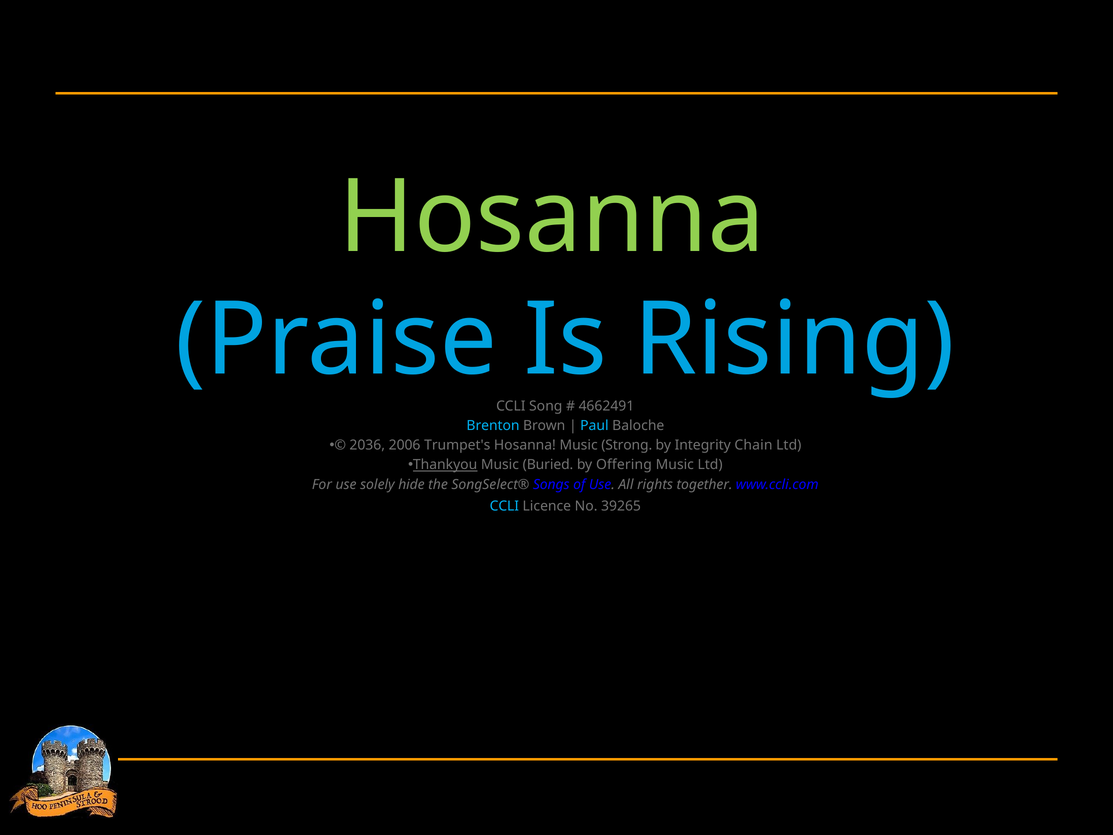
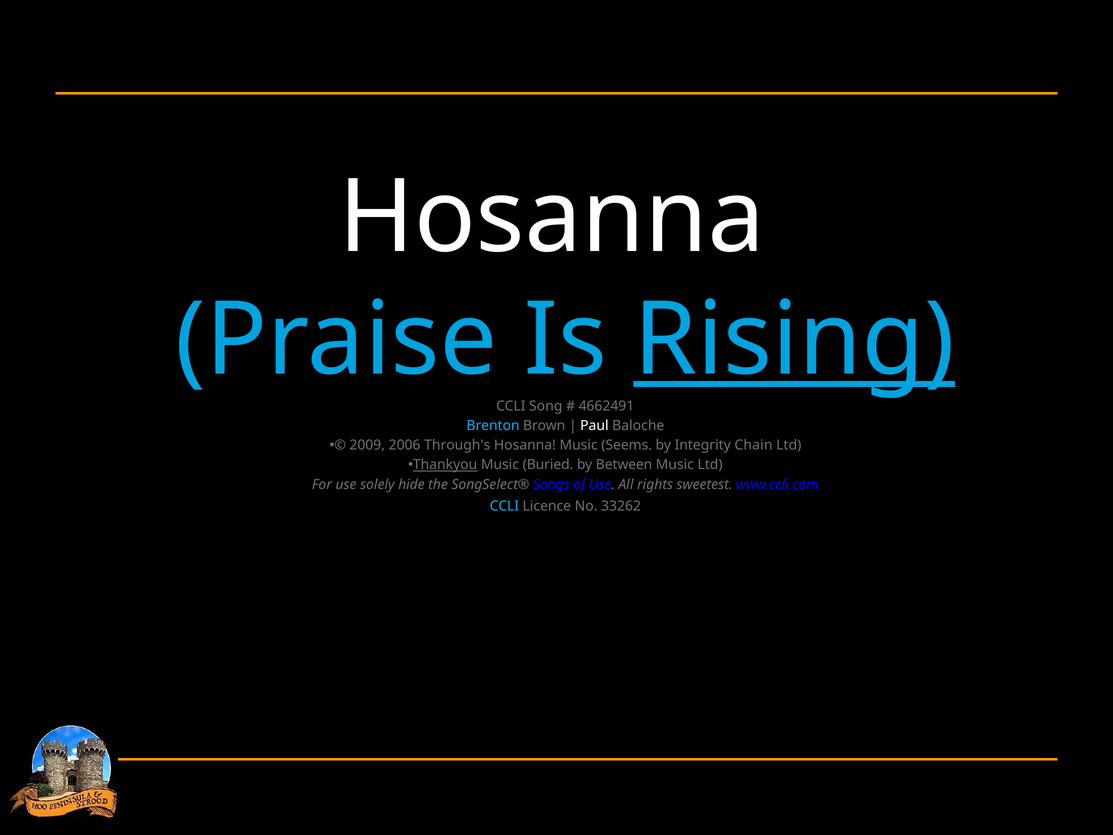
Hosanna at (552, 217) colour: light green -> white
Rising underline: none -> present
Paul colour: light blue -> white
2036: 2036 -> 2009
Trumpet's: Trumpet's -> Through's
Strong: Strong -> Seems
Offering: Offering -> Between
together: together -> sweetest
39265: 39265 -> 33262
